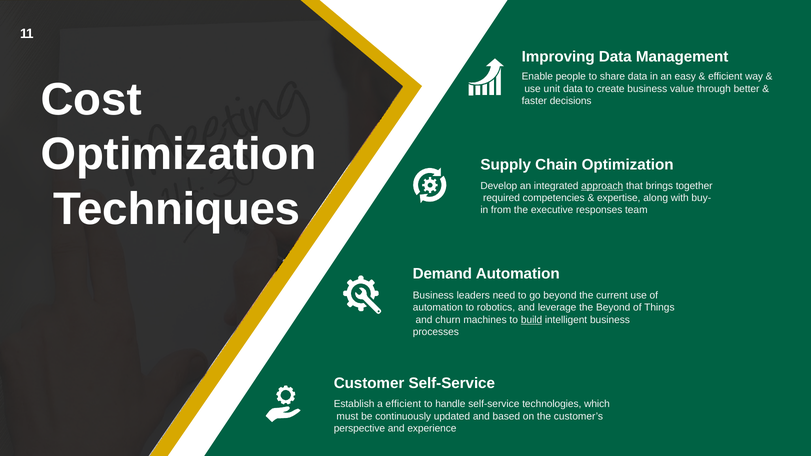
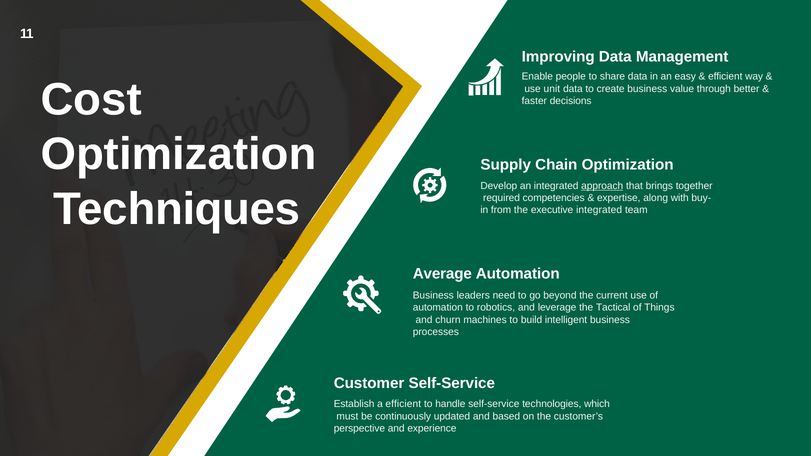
executive responses: responses -> integrated
Demand: Demand -> Average
the Beyond: Beyond -> Tactical
build underline: present -> none
